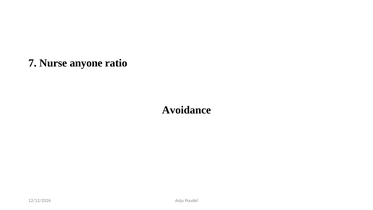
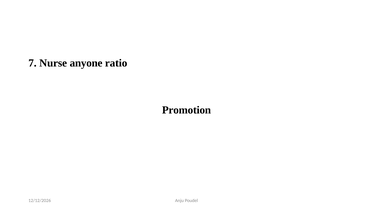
Avoidance: Avoidance -> Promotion
